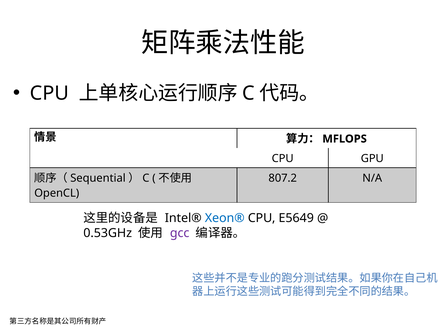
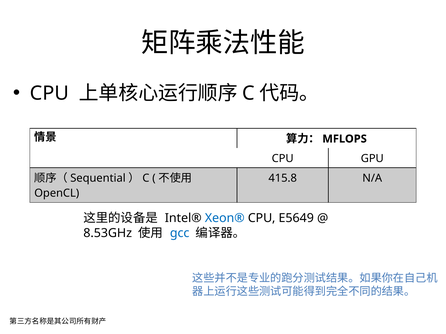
807.2: 807.2 -> 415.8
0.53GHz: 0.53GHz -> 8.53GHz
gcc colour: purple -> blue
